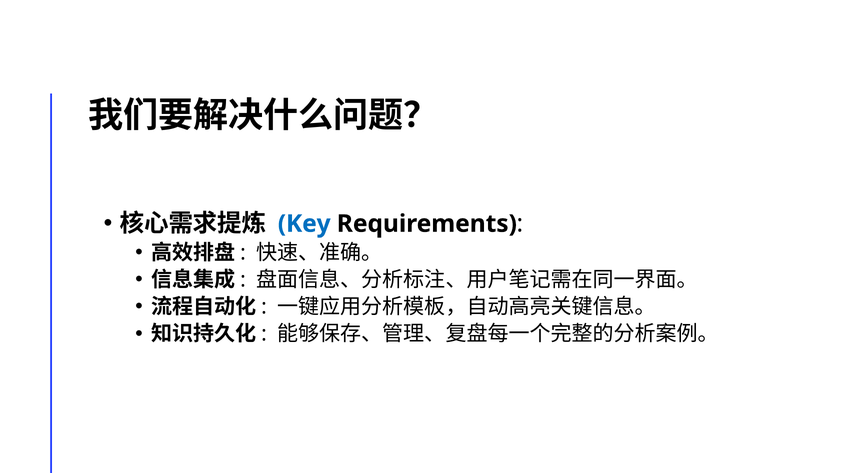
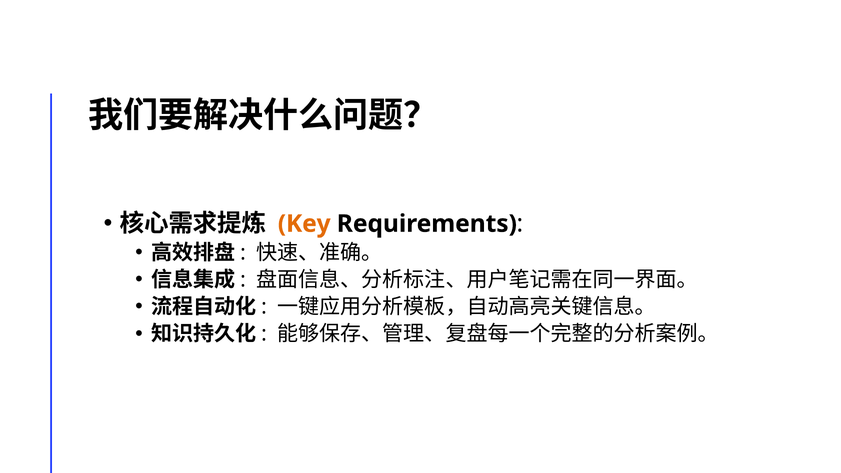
Key colour: blue -> orange
